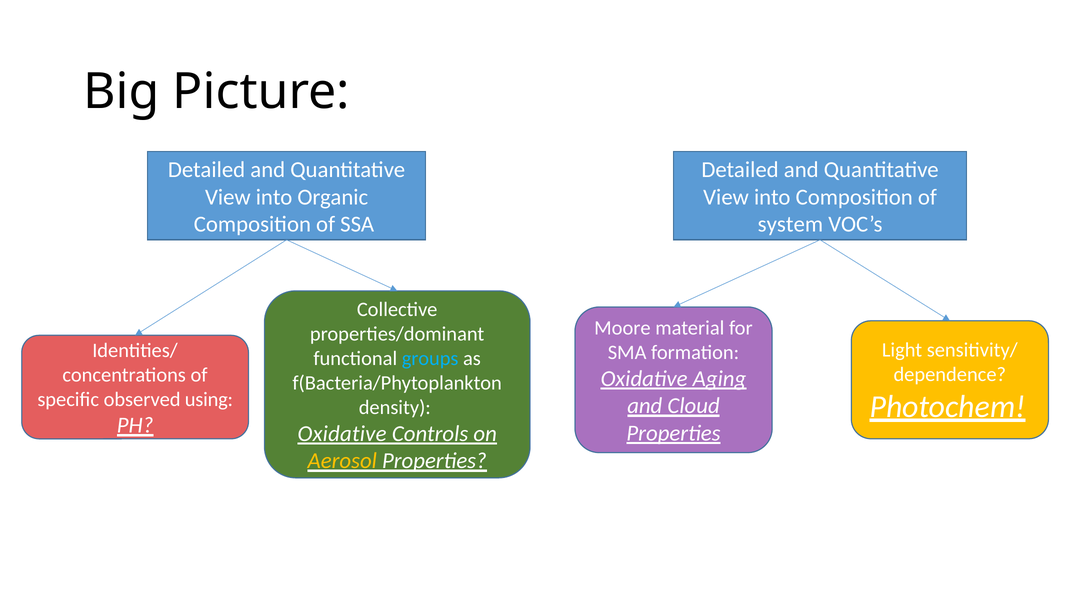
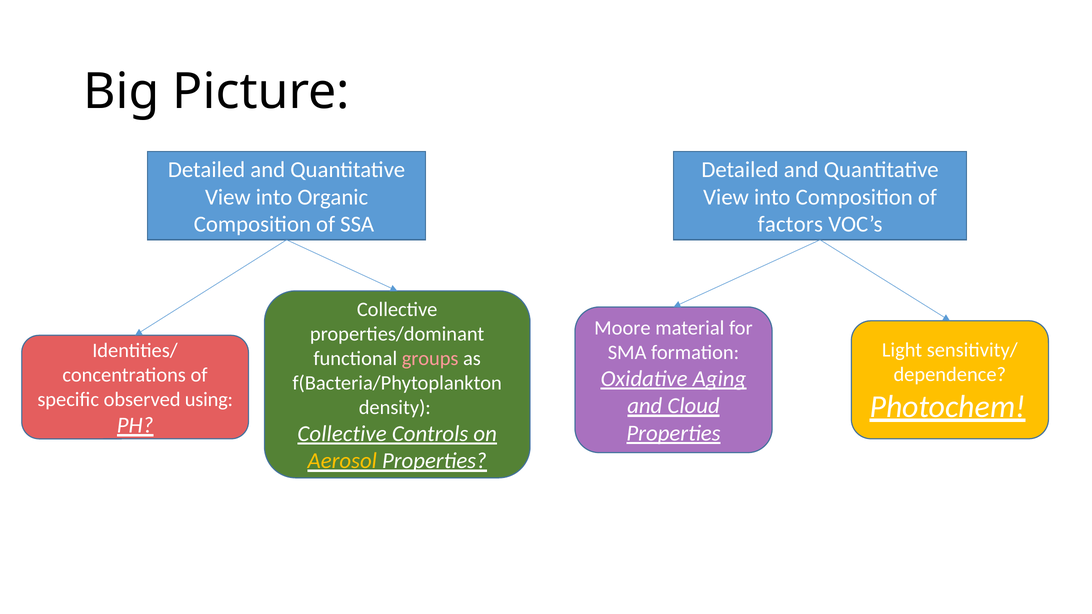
system: system -> factors
groups colour: light blue -> pink
Oxidative at (342, 434): Oxidative -> Collective
